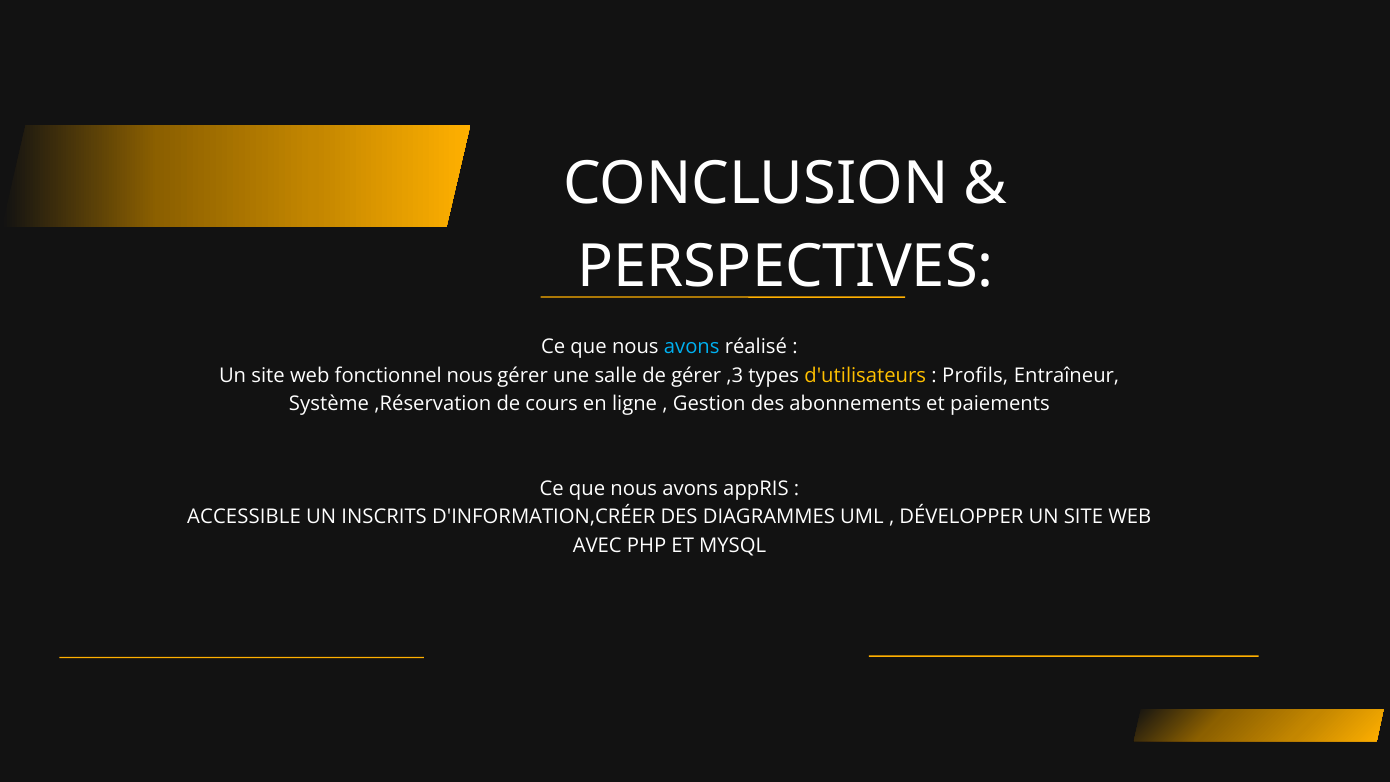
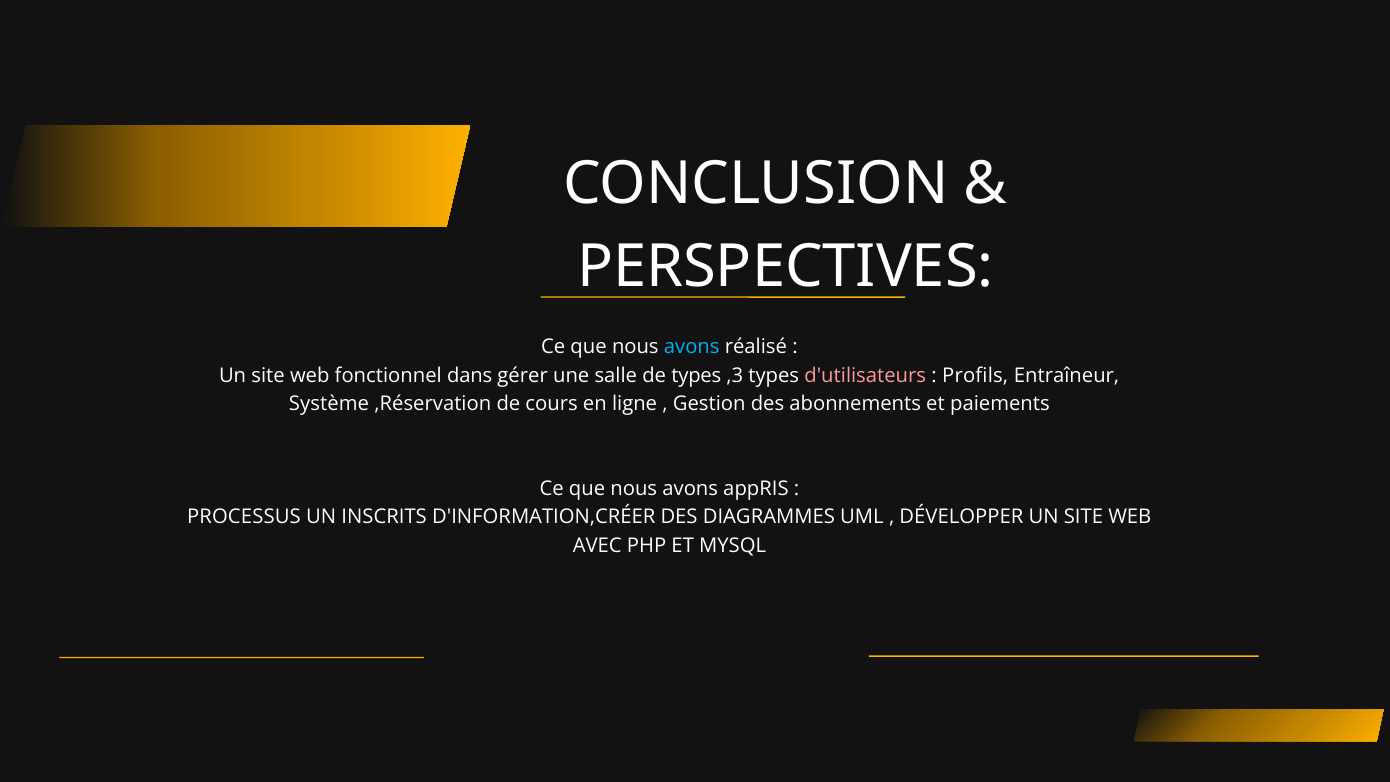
fonctionnel nous: nous -> dans
de gérer: gérer -> types
d'utilisateurs colour: yellow -> pink
ACCESSIBLE: ACCESSIBLE -> PROCESSUS
